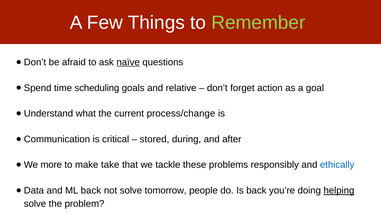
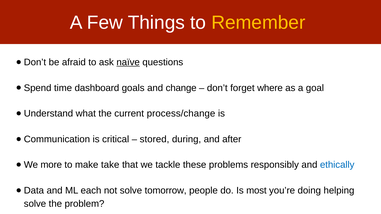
Remember colour: light green -> yellow
scheduling: scheduling -> dashboard
relative: relative -> change
action: action -> where
ML back: back -> each
Is back: back -> most
helping underline: present -> none
